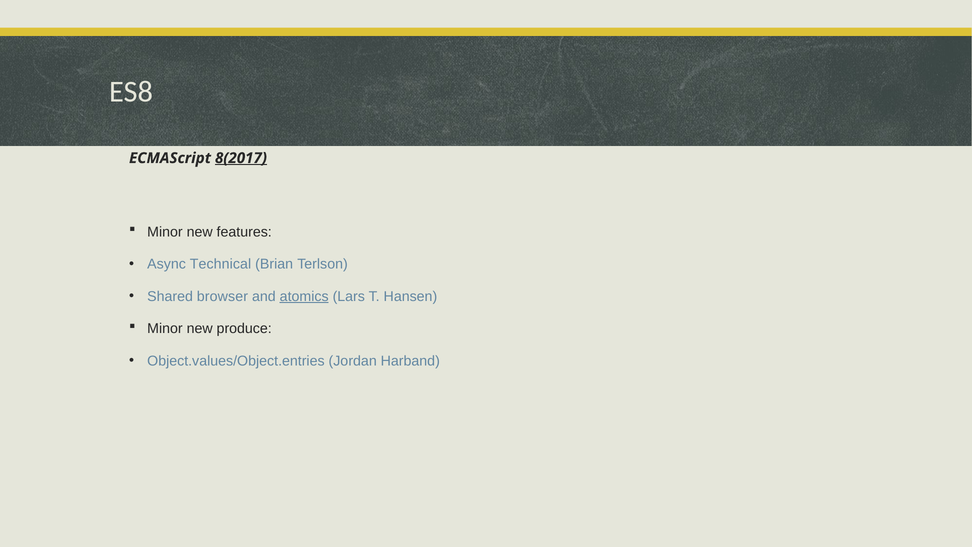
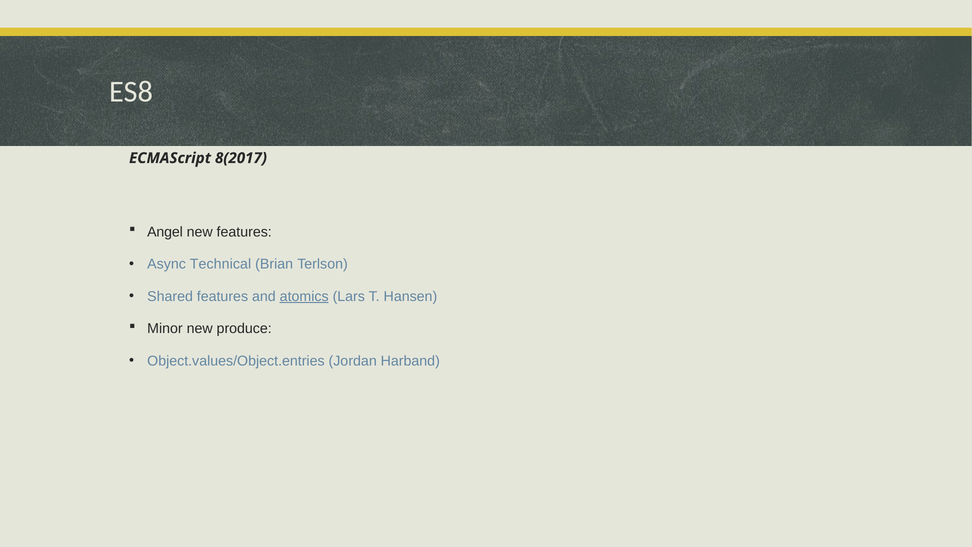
8(2017 underline: present -> none
Minor at (165, 232): Minor -> Angel
Shared browser: browser -> features
